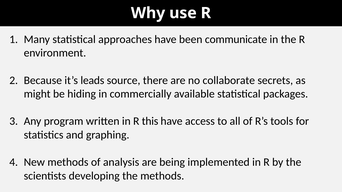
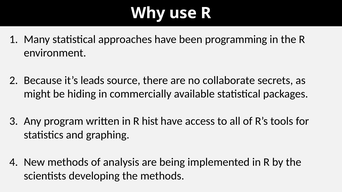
communicate: communicate -> programming
this: this -> hist
